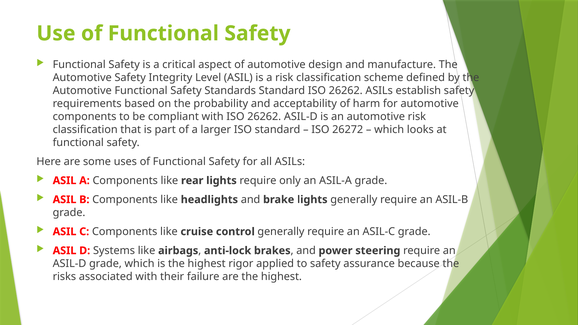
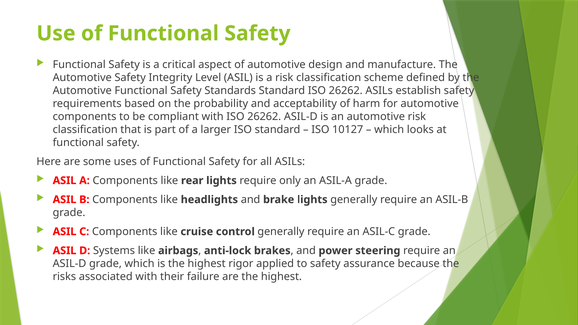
26272: 26272 -> 10127
